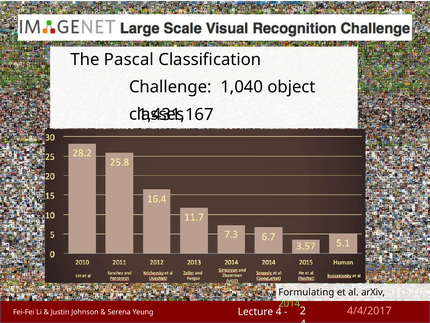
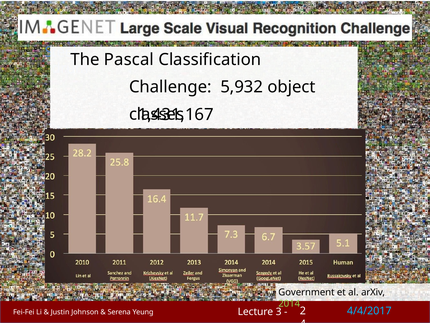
1,040: 1,040 -> 5,932
Formulating: Formulating -> Government
4/4/2017 colour: pink -> light blue
Lecture 4: 4 -> 3
